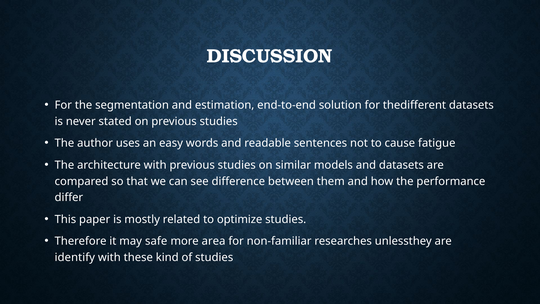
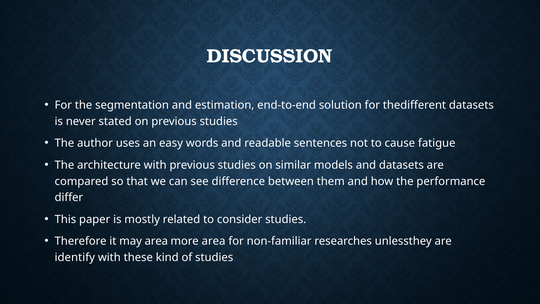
optimize: optimize -> consider
may safe: safe -> area
